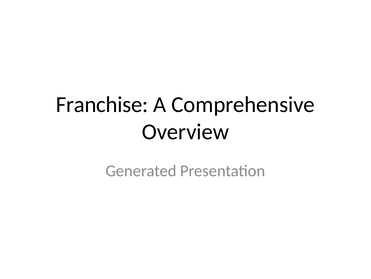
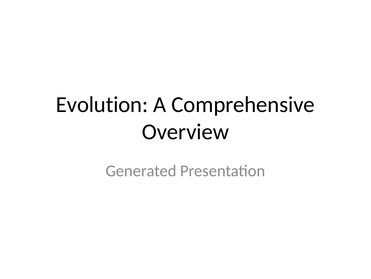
Franchise: Franchise -> Evolution
